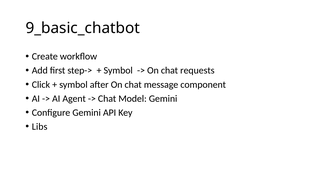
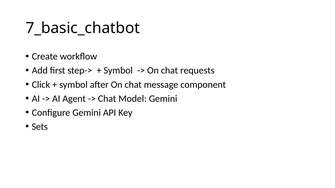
9_basic_chatbot: 9_basic_chatbot -> 7_basic_chatbot
Libs: Libs -> Sets
